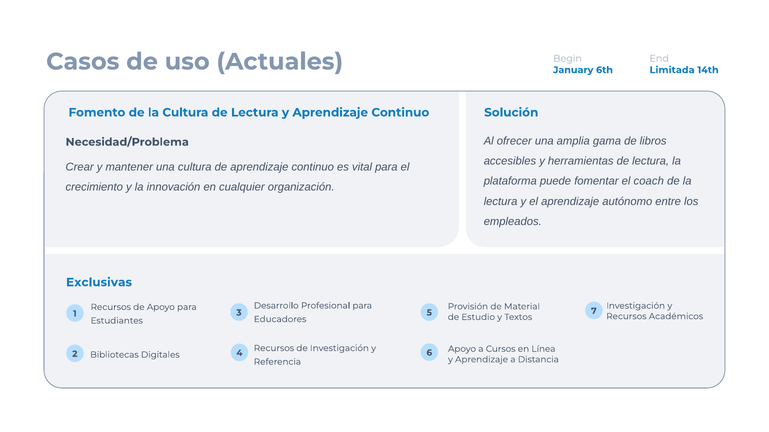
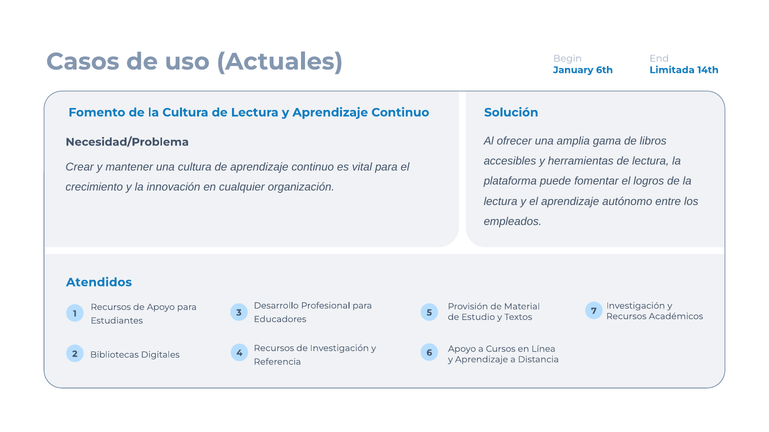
coach: coach -> logros
Exclusivas: Exclusivas -> Atendidos
